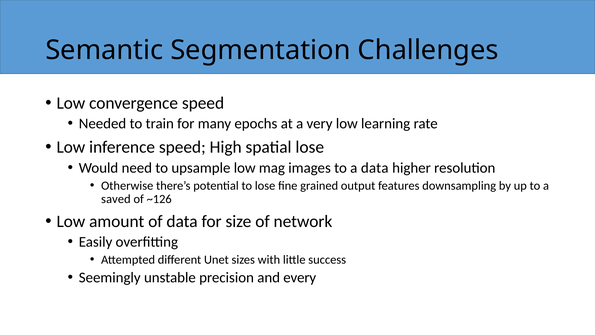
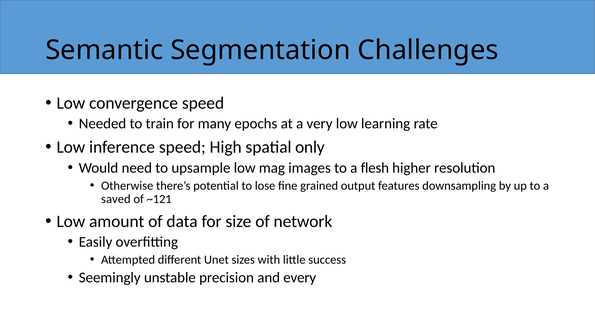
spatial lose: lose -> only
a data: data -> flesh
~126: ~126 -> ~121
